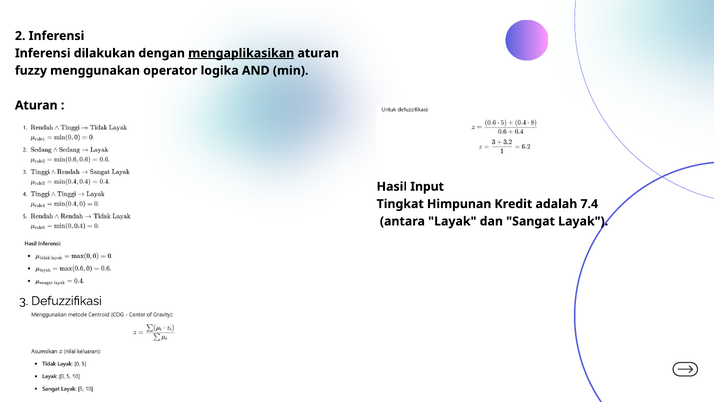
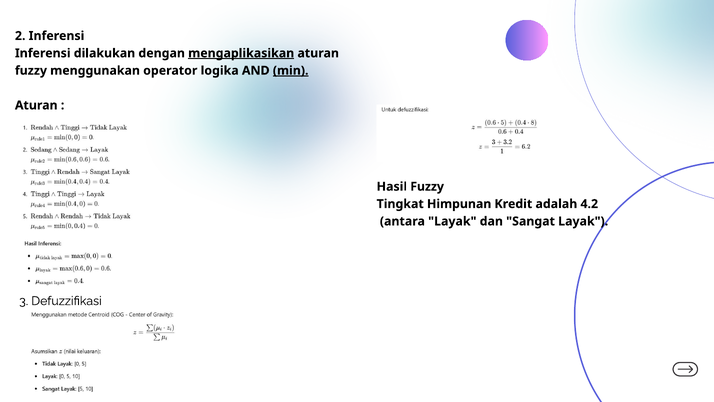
min underline: none -> present
Hasil Input: Input -> Fuzzy
7.4: 7.4 -> 4.2
